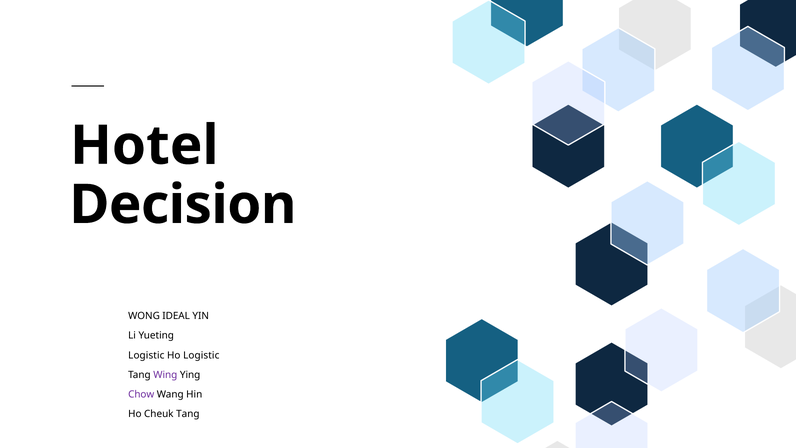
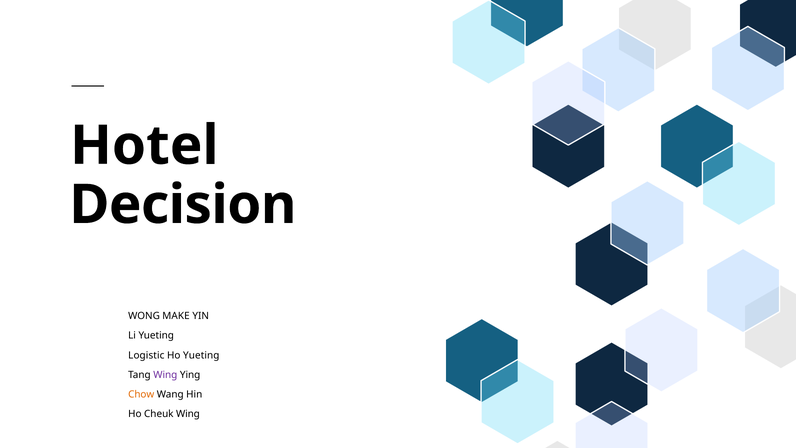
IDEAL: IDEAL -> MAKE
Ho Logistic: Logistic -> Yueting
Chow colour: purple -> orange
Cheuk Tang: Tang -> Wing
